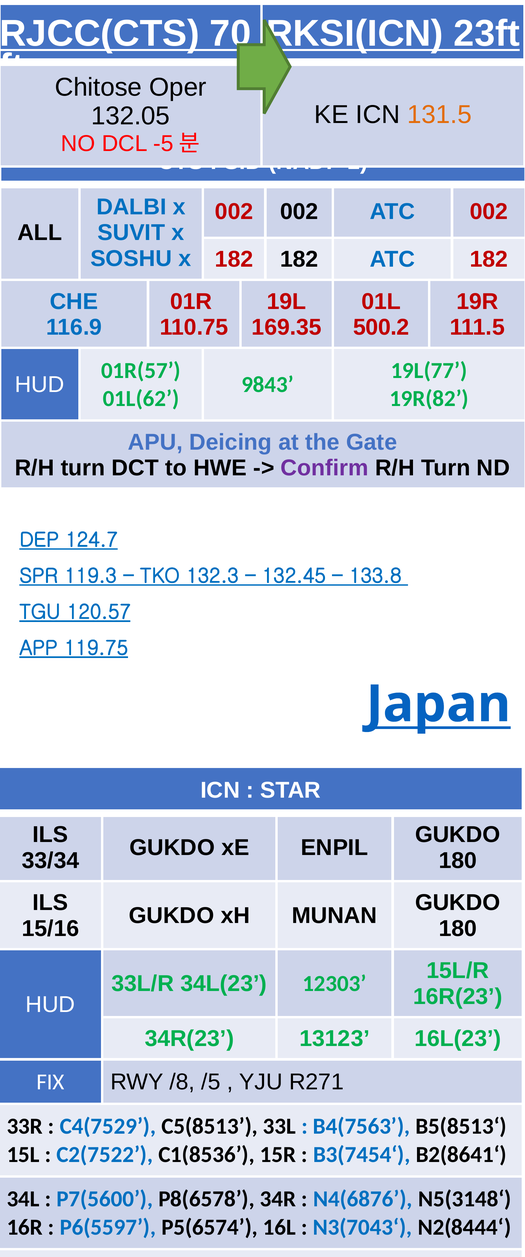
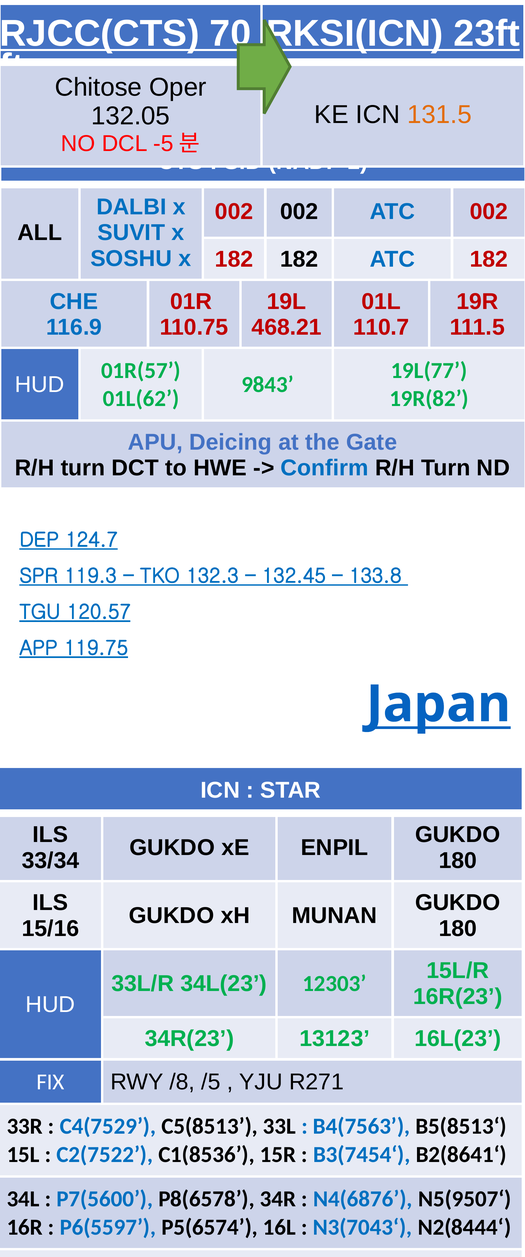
169.35: 169.35 -> 468.21
500.2: 500.2 -> 110.7
Confirm colour: purple -> blue
N5(3148‘: N5(3148‘ -> N5(9507‘
